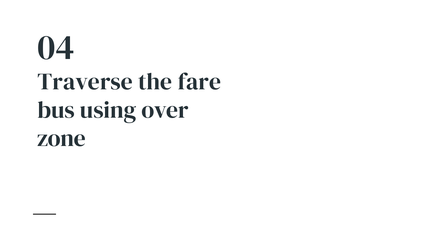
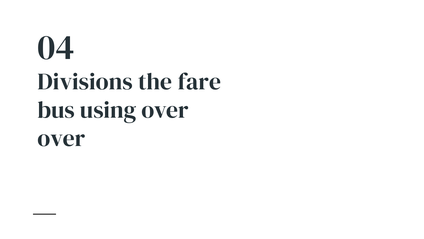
Traverse: Traverse -> Divisions
zone at (61, 138): zone -> over
